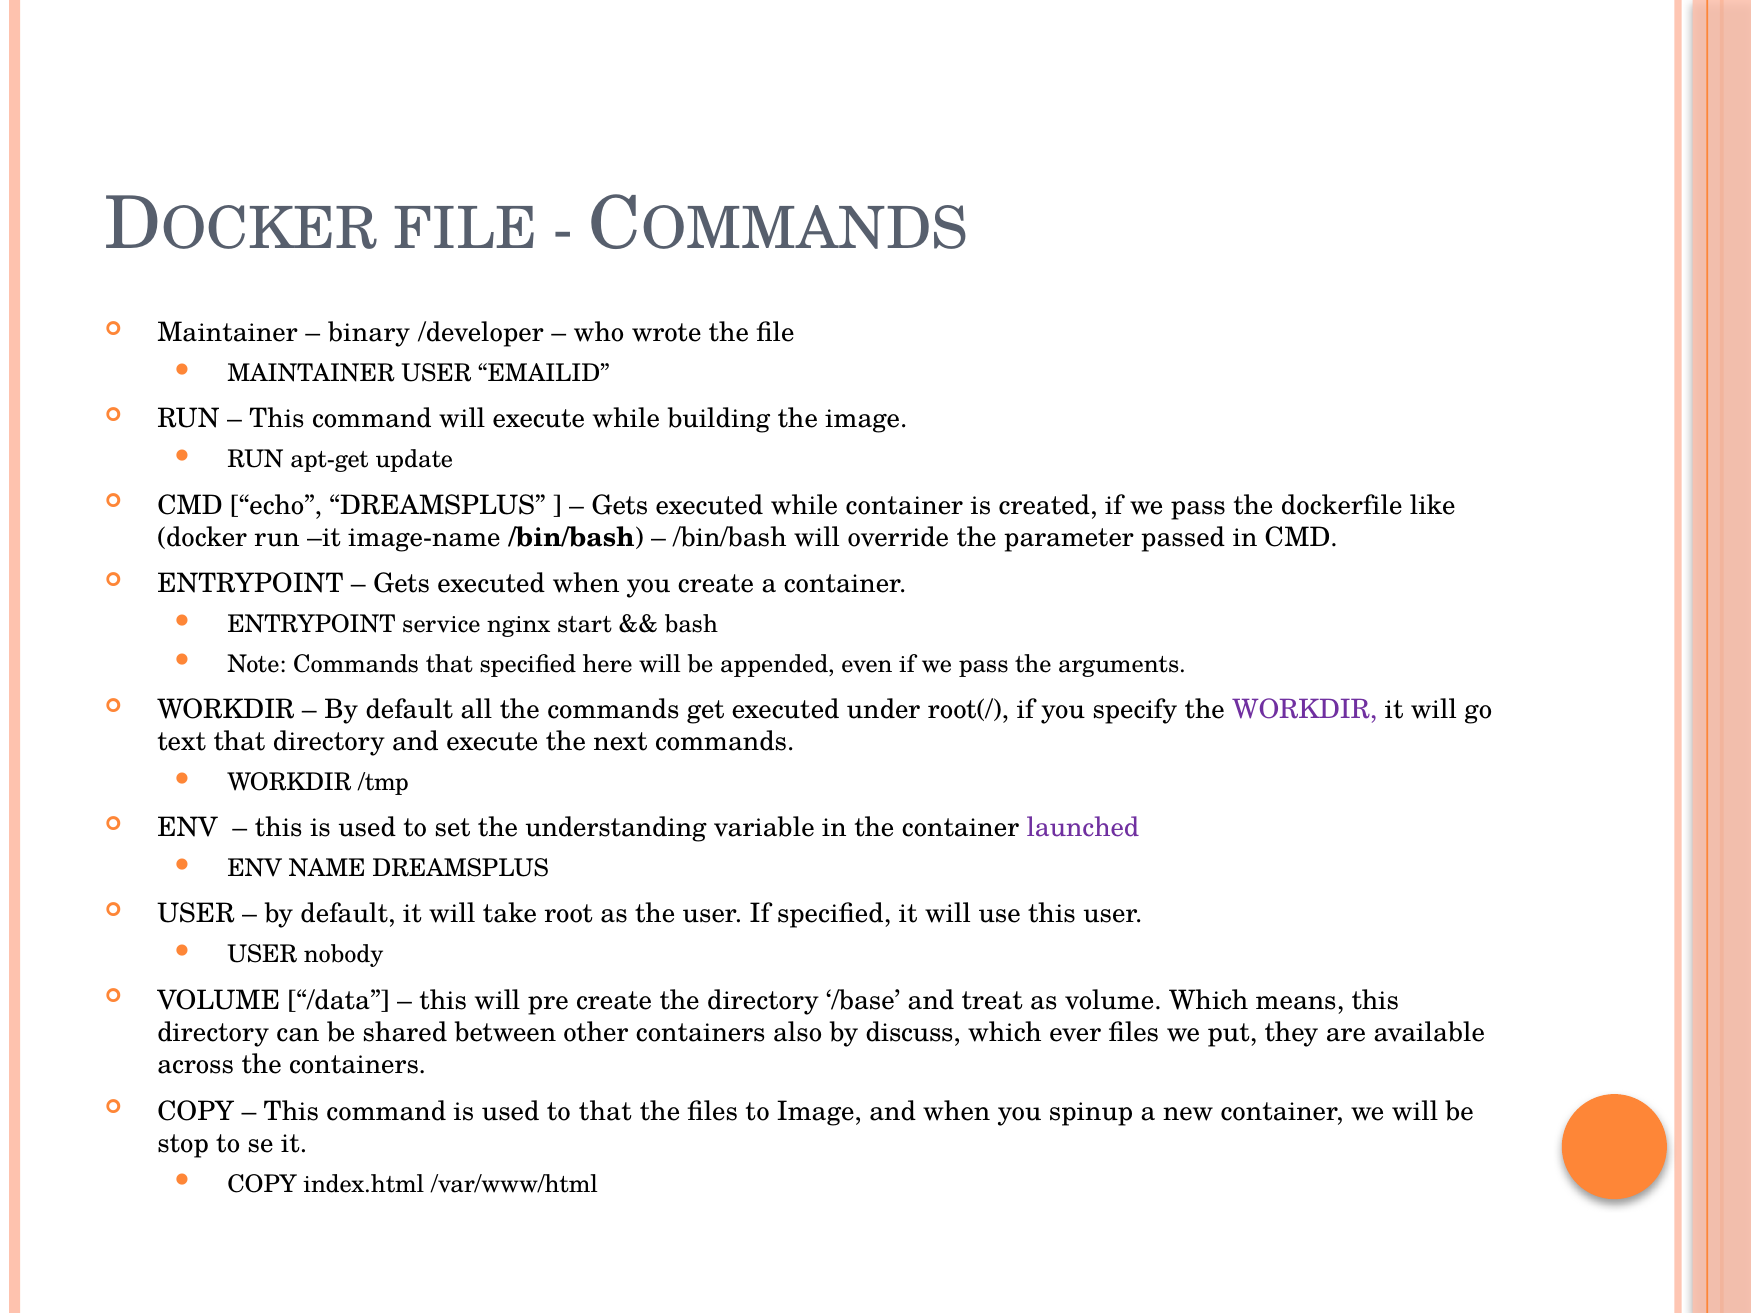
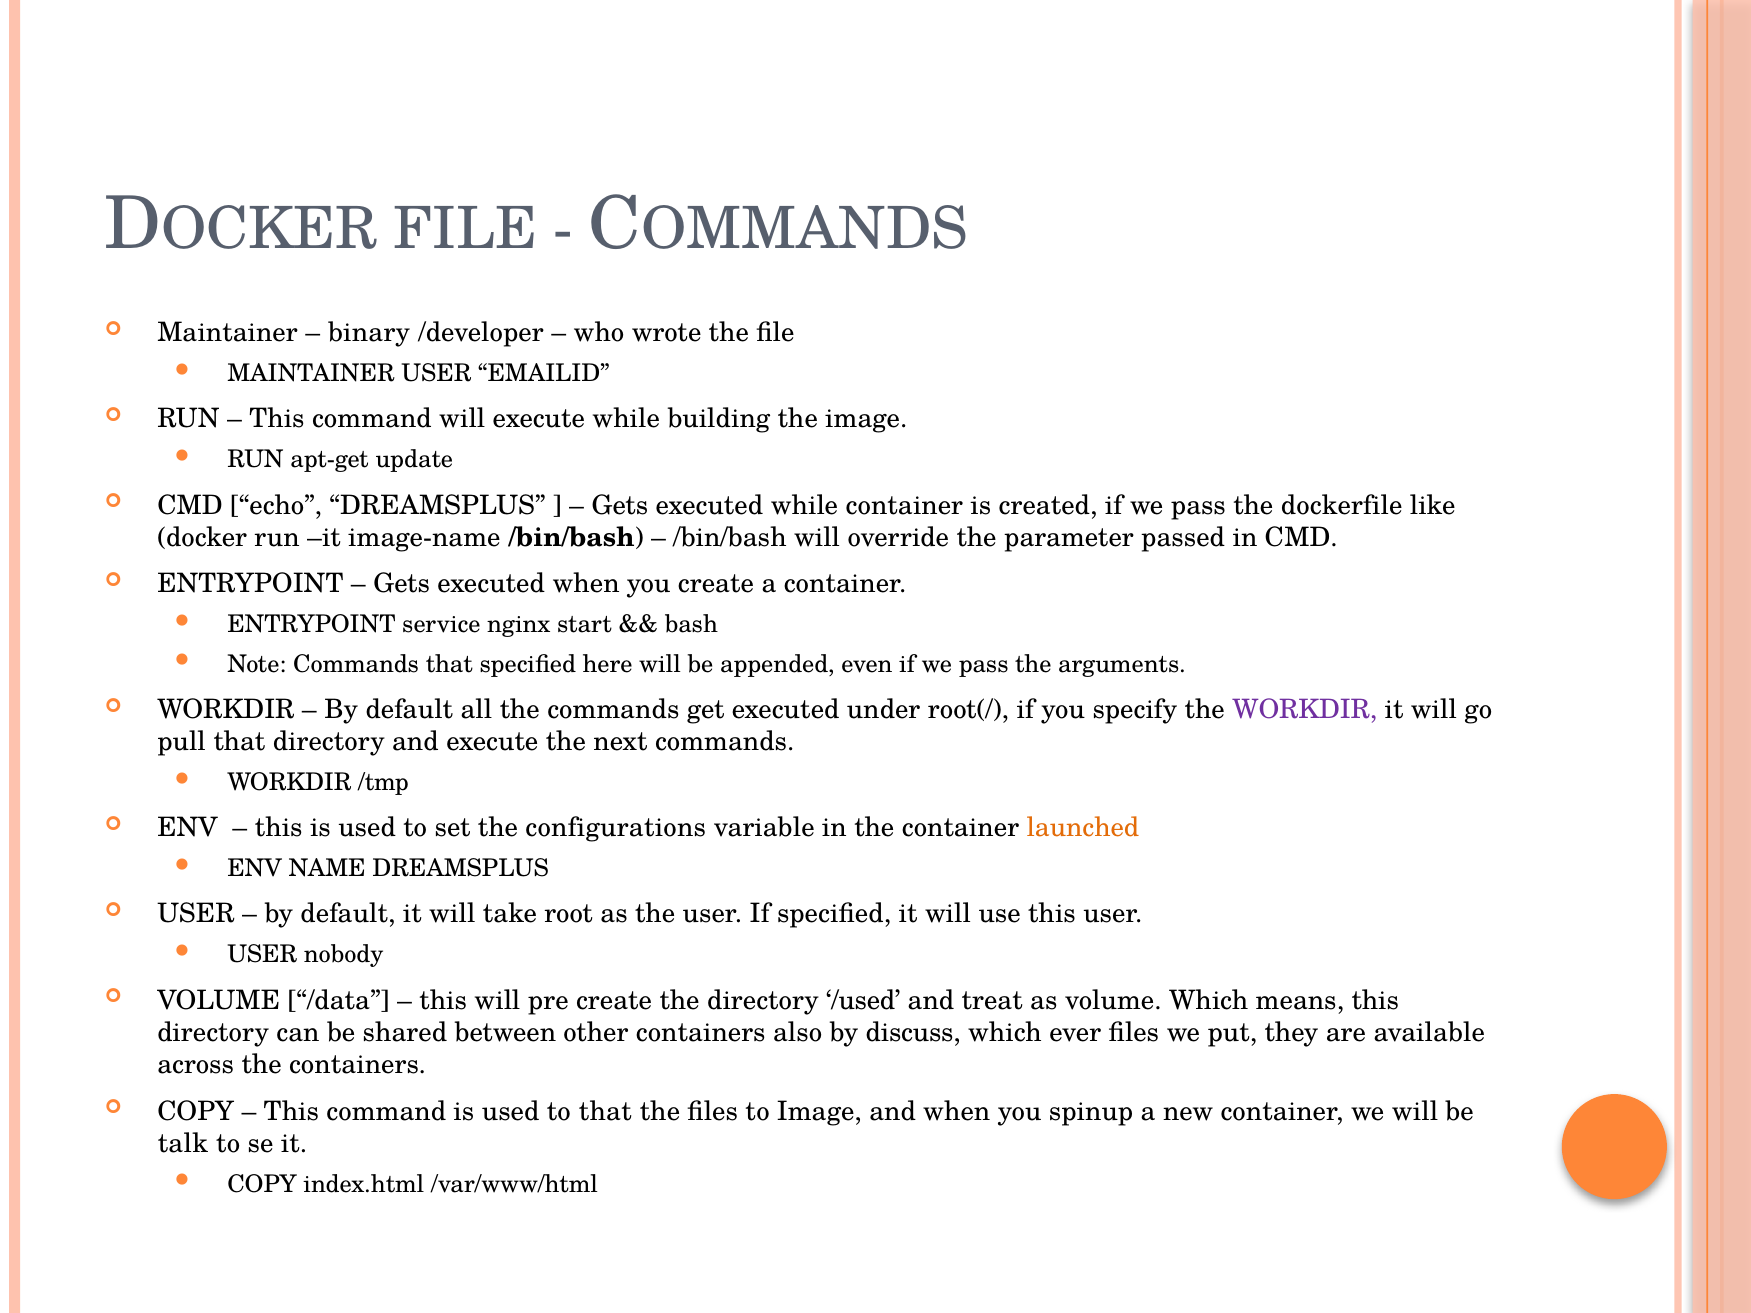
text: text -> pull
understanding: understanding -> configurations
launched colour: purple -> orange
/base: /base -> /used
stop: stop -> talk
